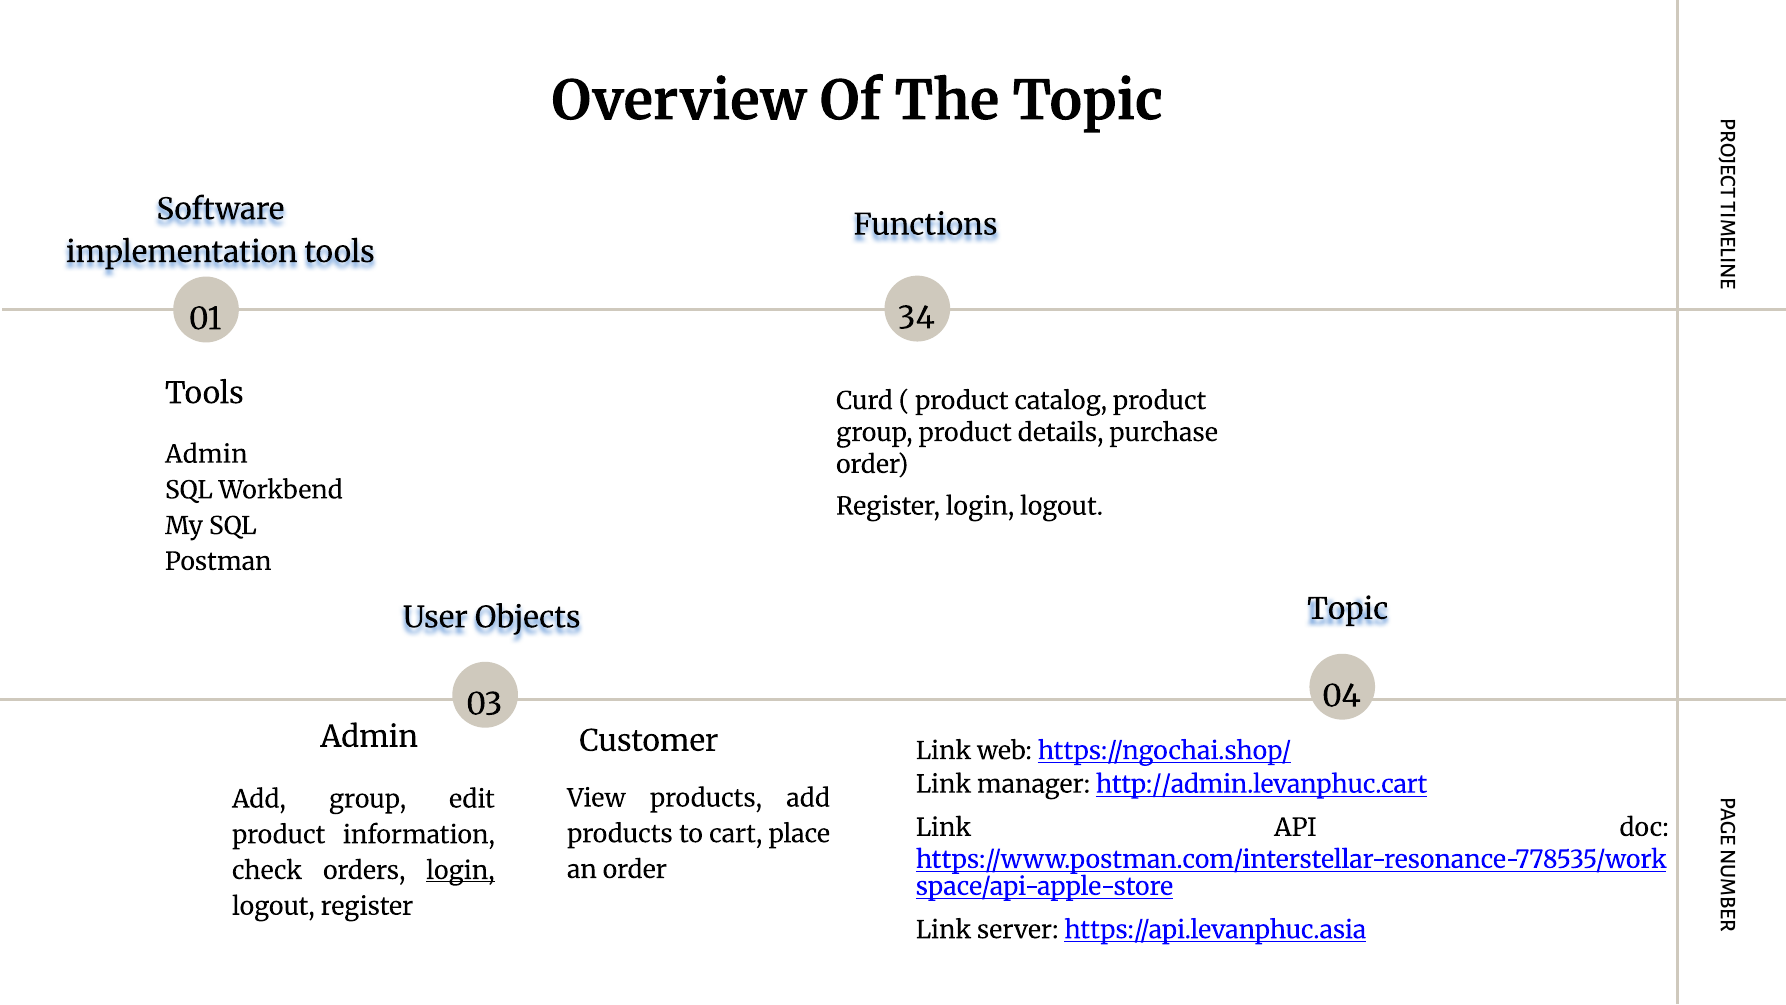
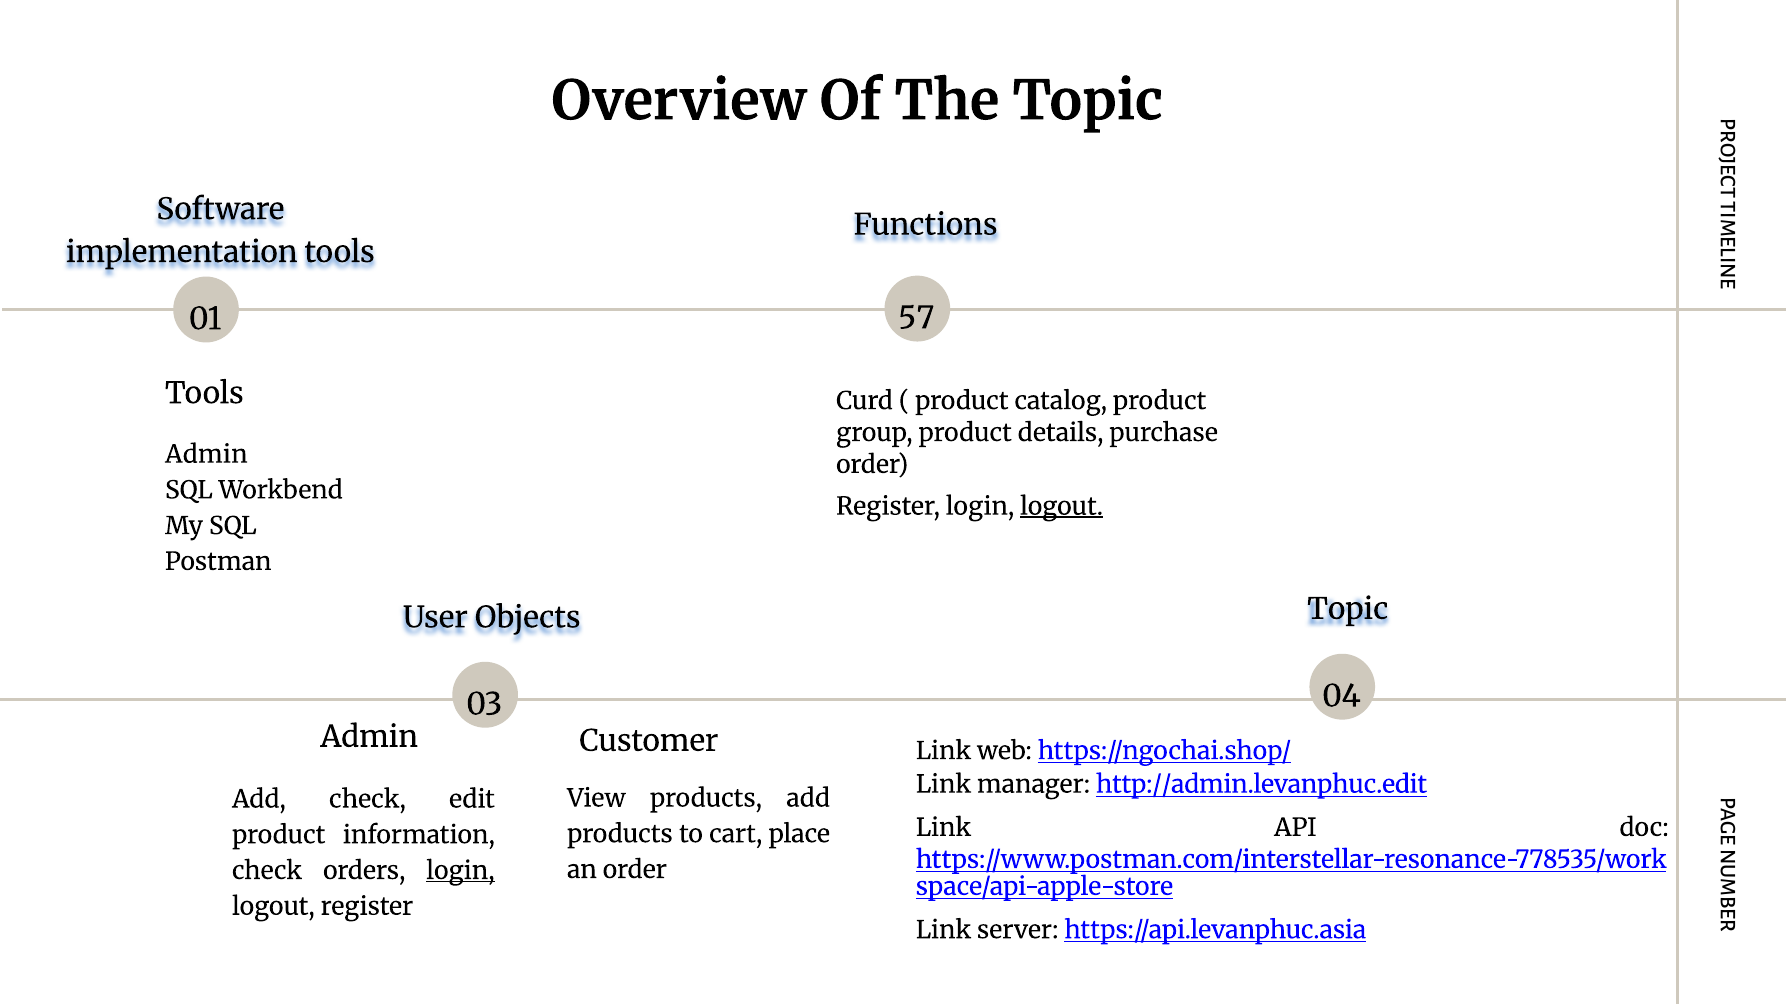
34: 34 -> 57
logout at (1062, 506) underline: none -> present
http://admin.levanphuc.cart: http://admin.levanphuc.cart -> http://admin.levanphuc.edit
Add group: group -> check
